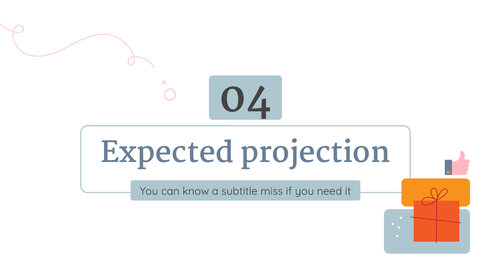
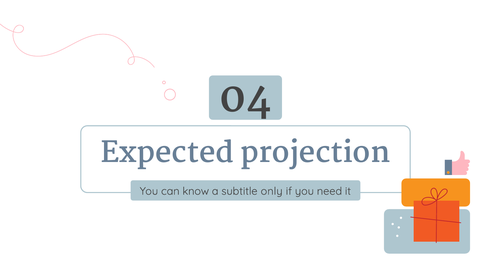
miss: miss -> only
